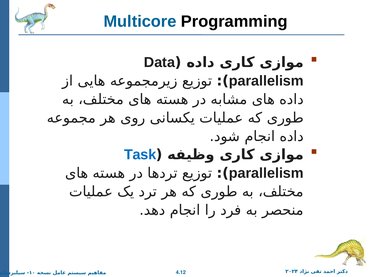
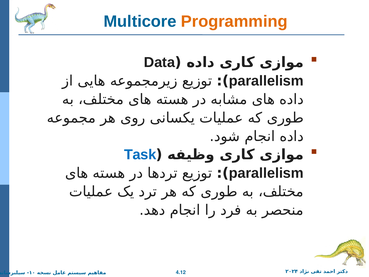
Programming colour: black -> orange
